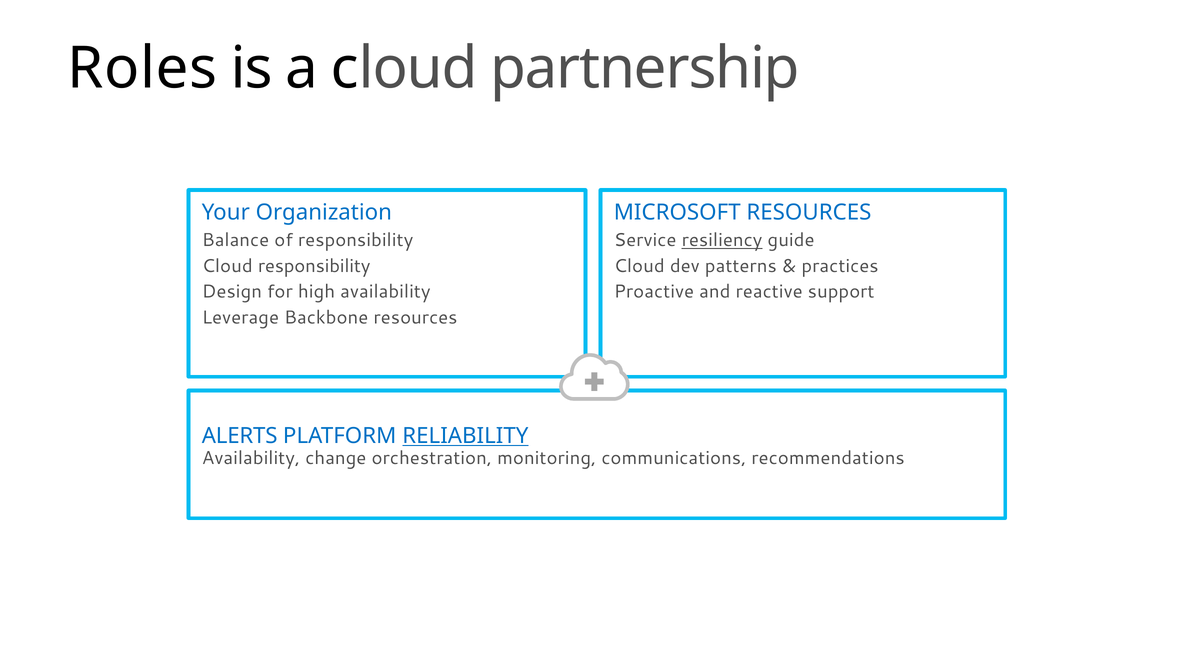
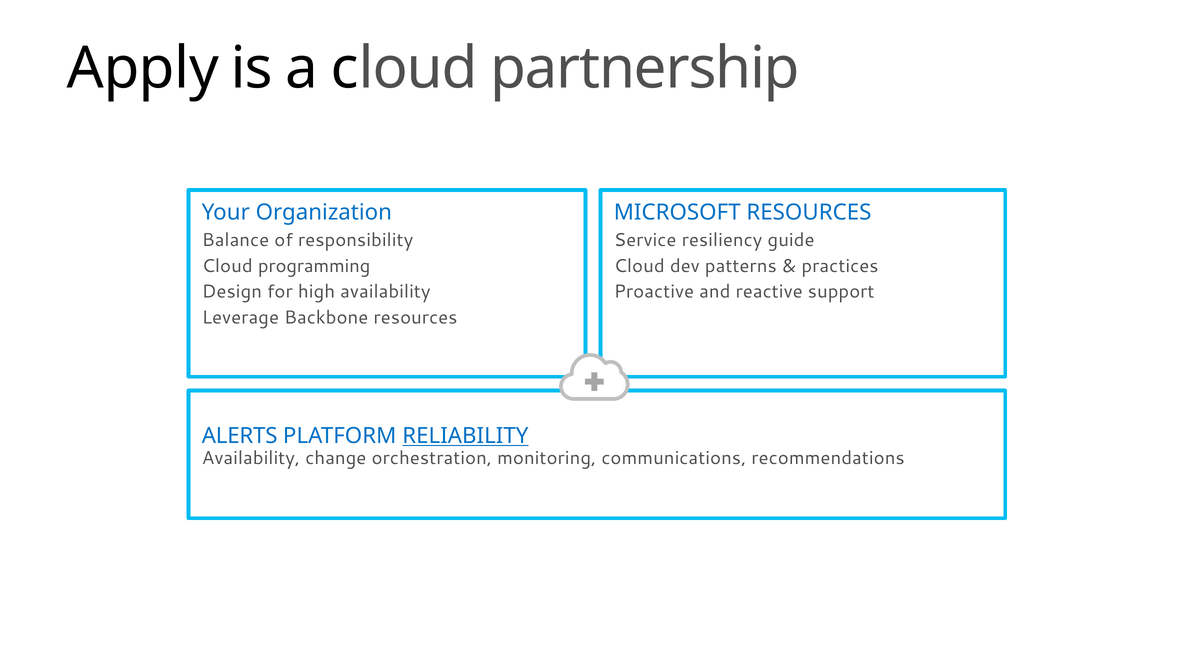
Roles: Roles -> Apply
resiliency underline: present -> none
Cloud responsibility: responsibility -> programming
